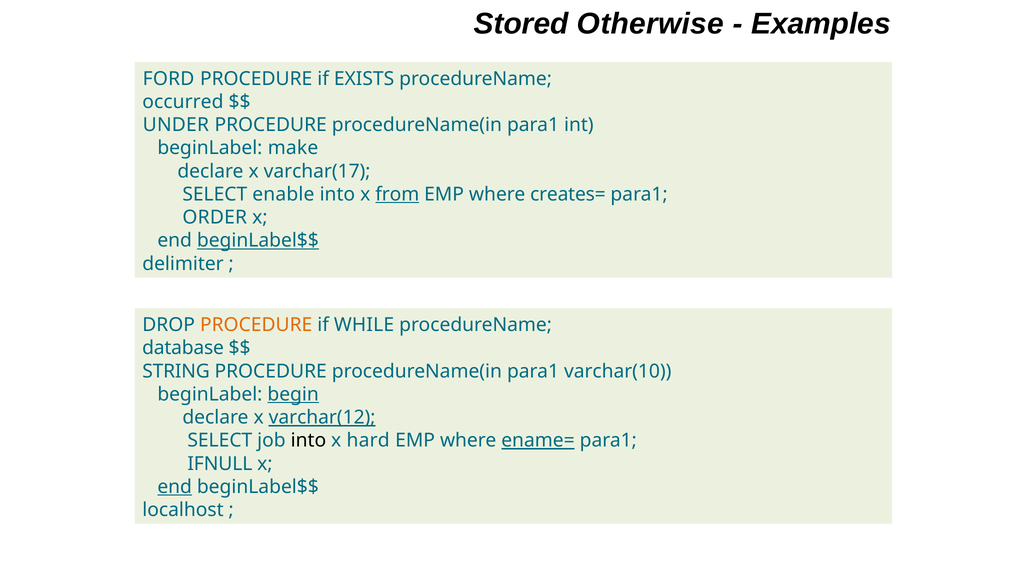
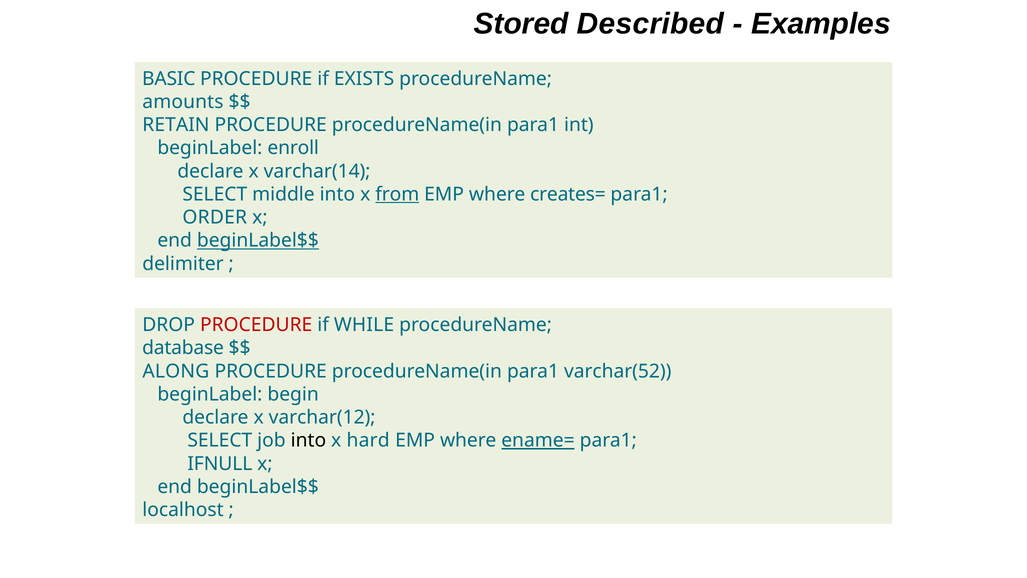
Otherwise: Otherwise -> Described
FORD: FORD -> BASIC
occurred: occurred -> amounts
UNDER: UNDER -> RETAIN
make: make -> enroll
varchar(17: varchar(17 -> varchar(14
enable: enable -> middle
PROCEDURE at (256, 325) colour: orange -> red
STRING: STRING -> ALONG
varchar(10: varchar(10 -> varchar(52
begin underline: present -> none
varchar(12 underline: present -> none
end at (175, 487) underline: present -> none
